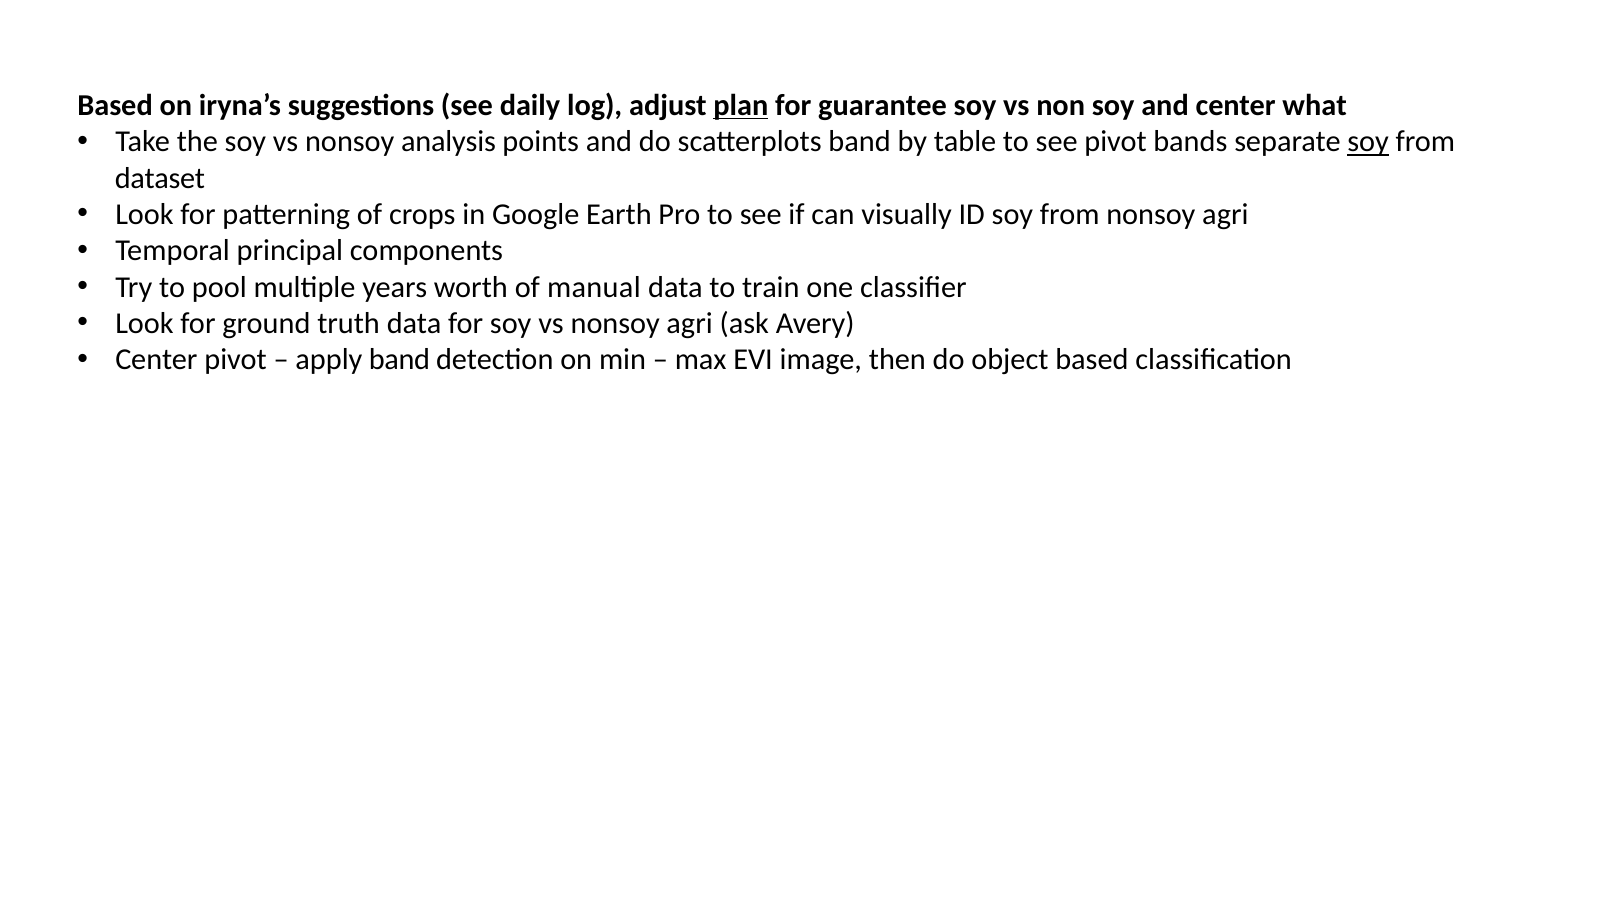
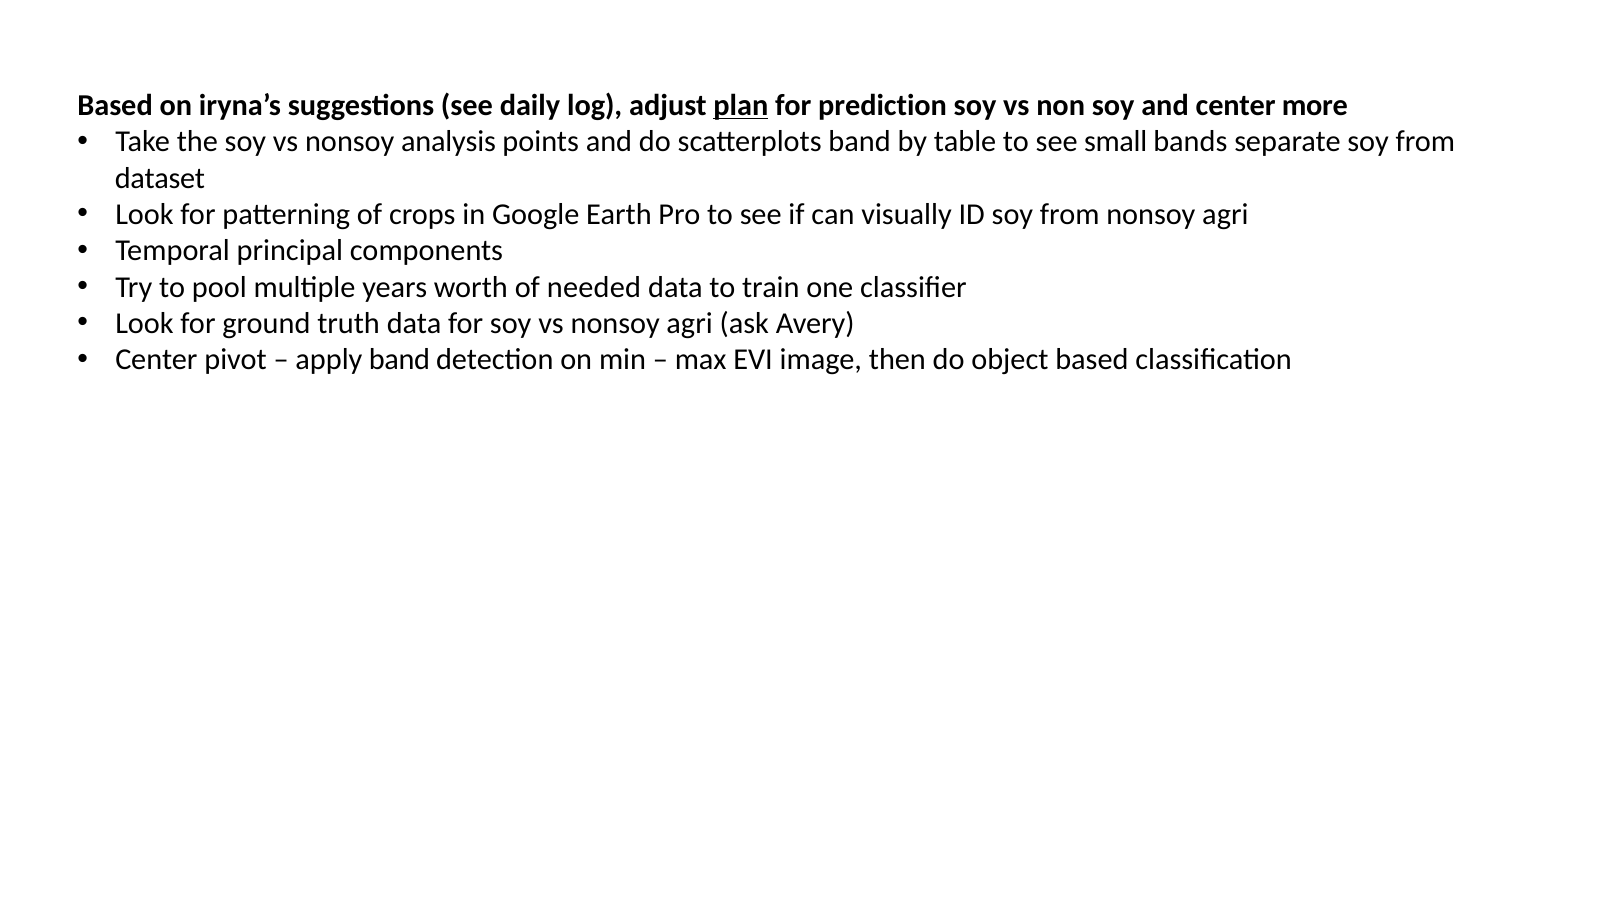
guarantee: guarantee -> prediction
what: what -> more
see pivot: pivot -> small
soy at (1368, 142) underline: present -> none
manual: manual -> needed
